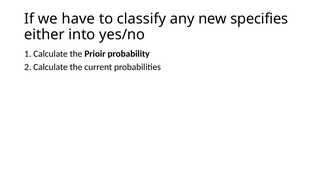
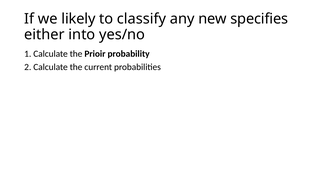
have: have -> likely
